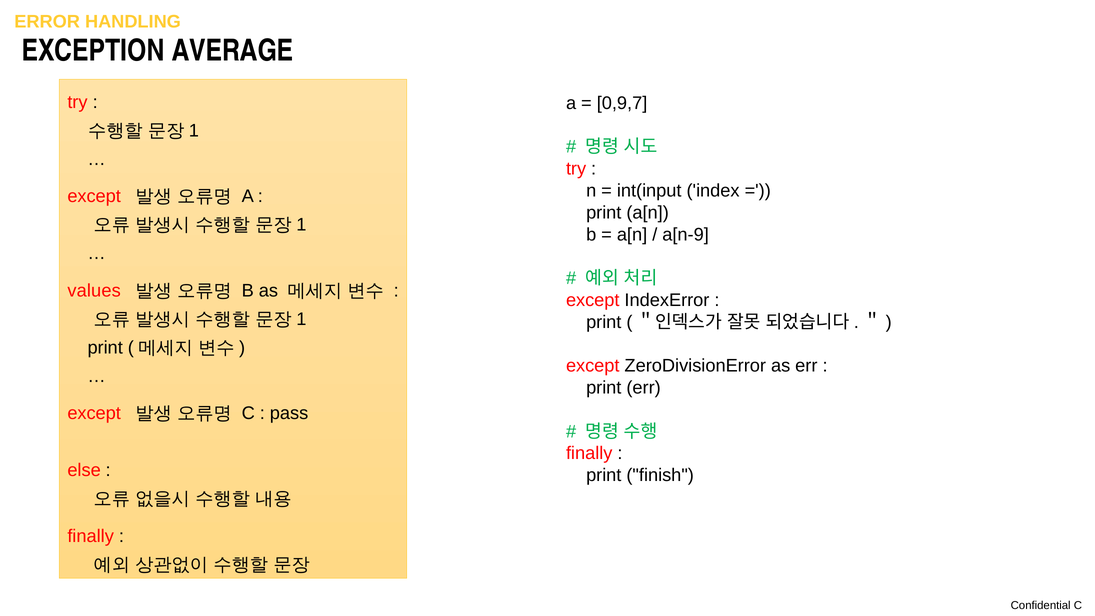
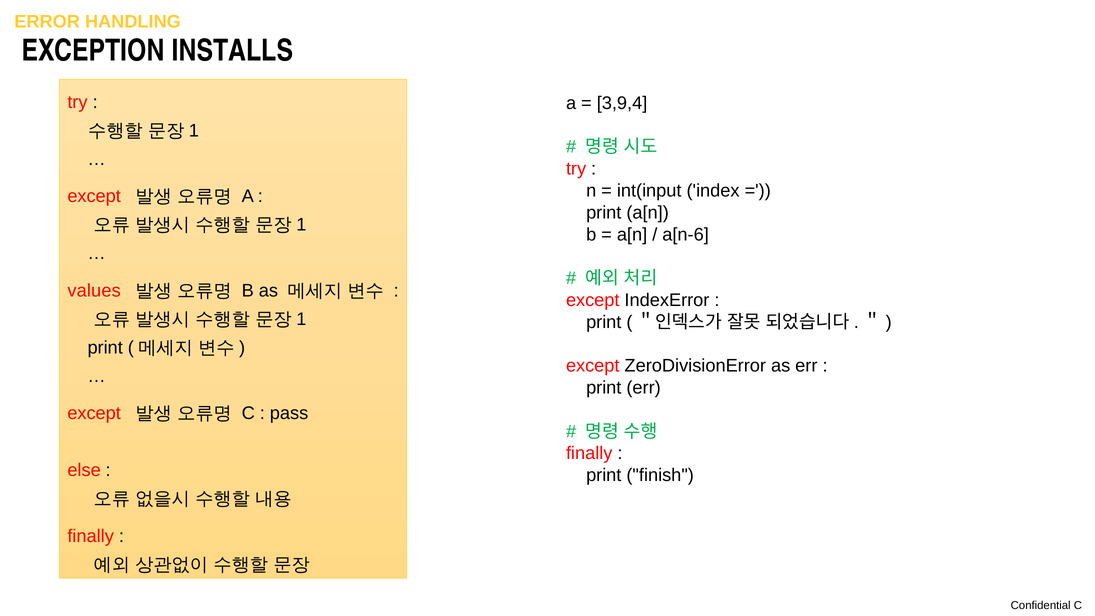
AVERAGE: AVERAGE -> INSTALLS
0,9,7: 0,9,7 -> 3,9,4
a[n-9: a[n-9 -> a[n-6
